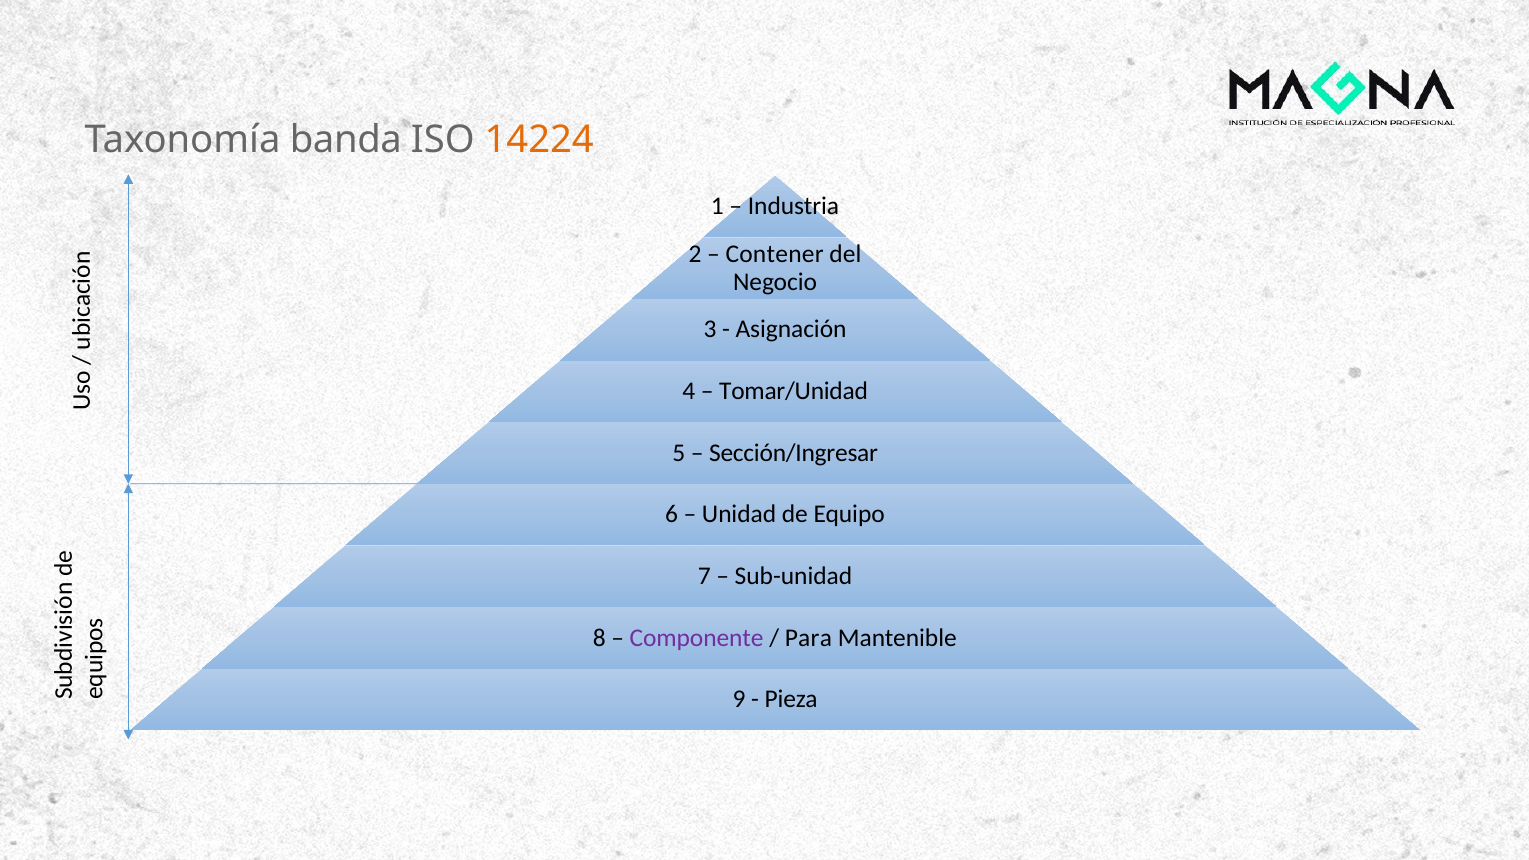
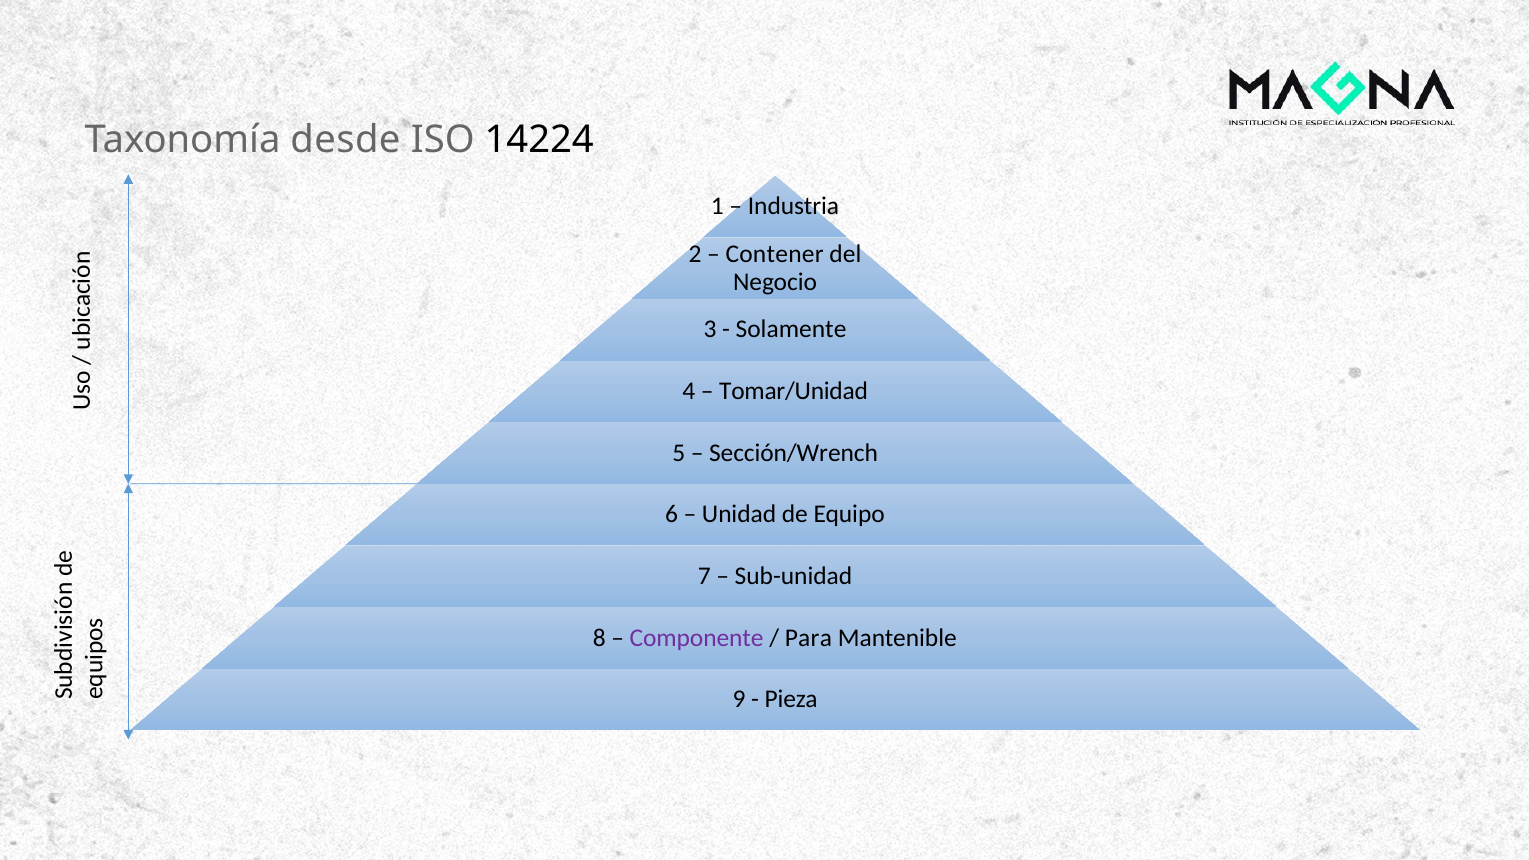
banda: banda -> desde
14224 colour: orange -> black
Asignación: Asignación -> Solamente
Sección/Ingresar: Sección/Ingresar -> Sección/Wrench
